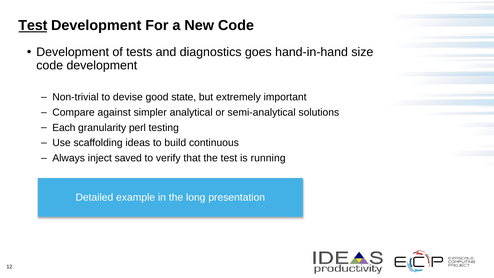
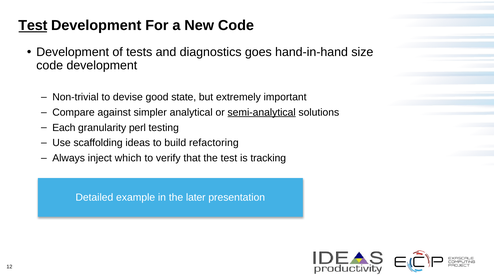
semi-analytical underline: none -> present
continuous: continuous -> refactoring
saved: saved -> which
running: running -> tracking
long: long -> later
